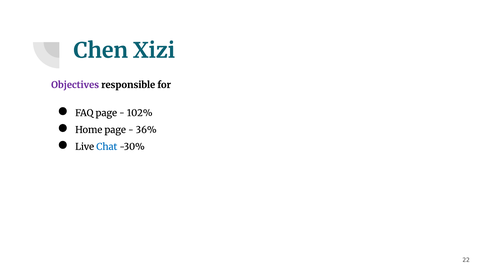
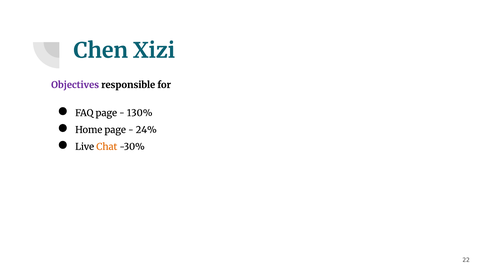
102%: 102% -> 130%
36%: 36% -> 24%
Chat colour: blue -> orange
